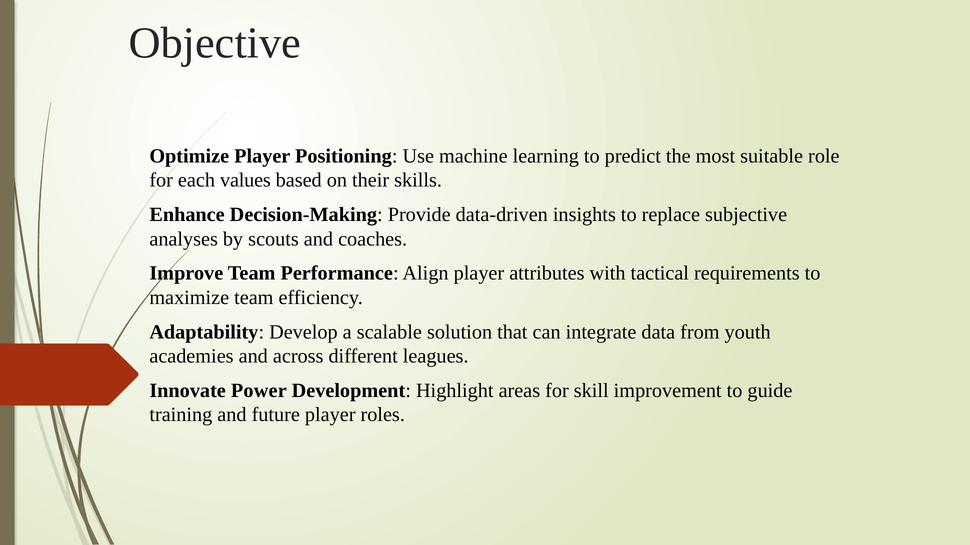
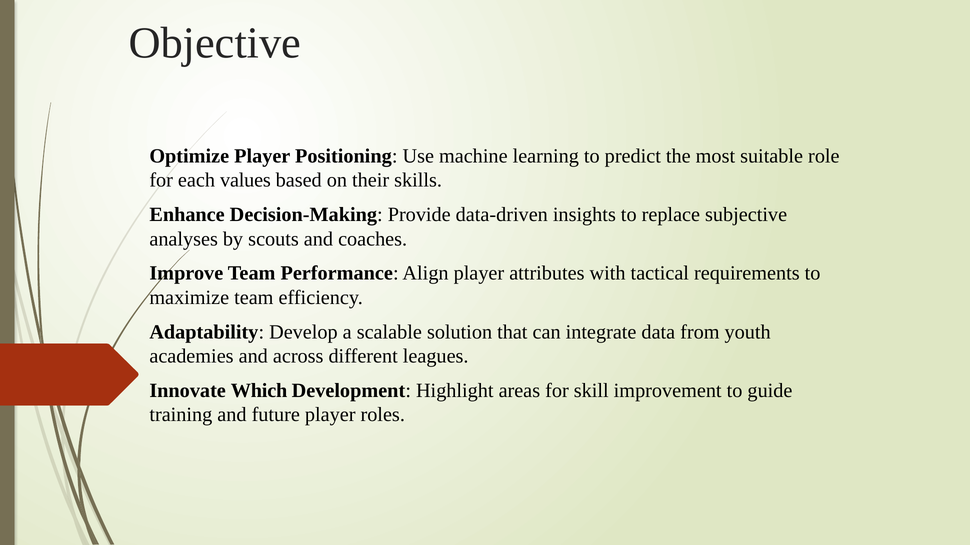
Power: Power -> Which
